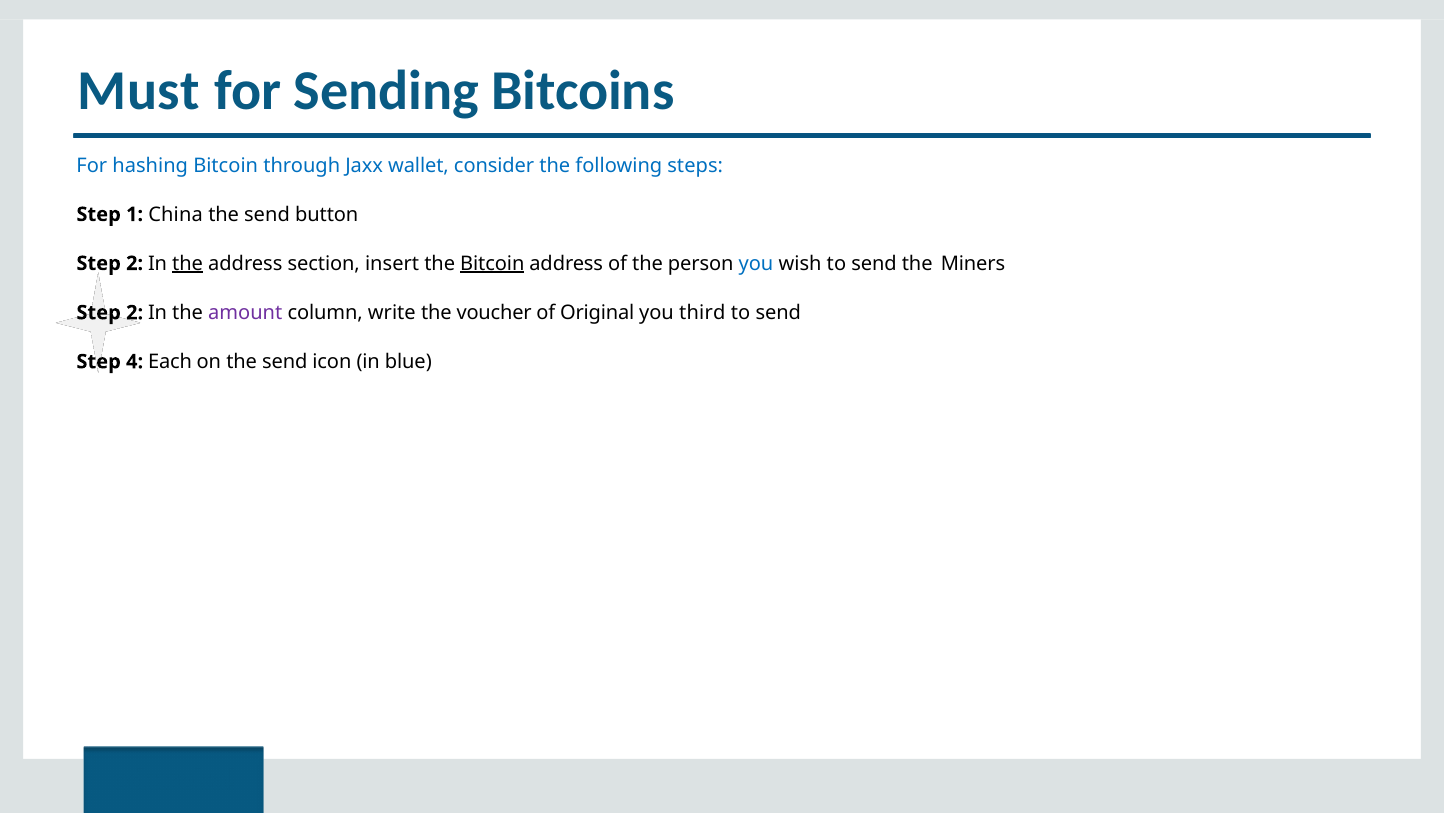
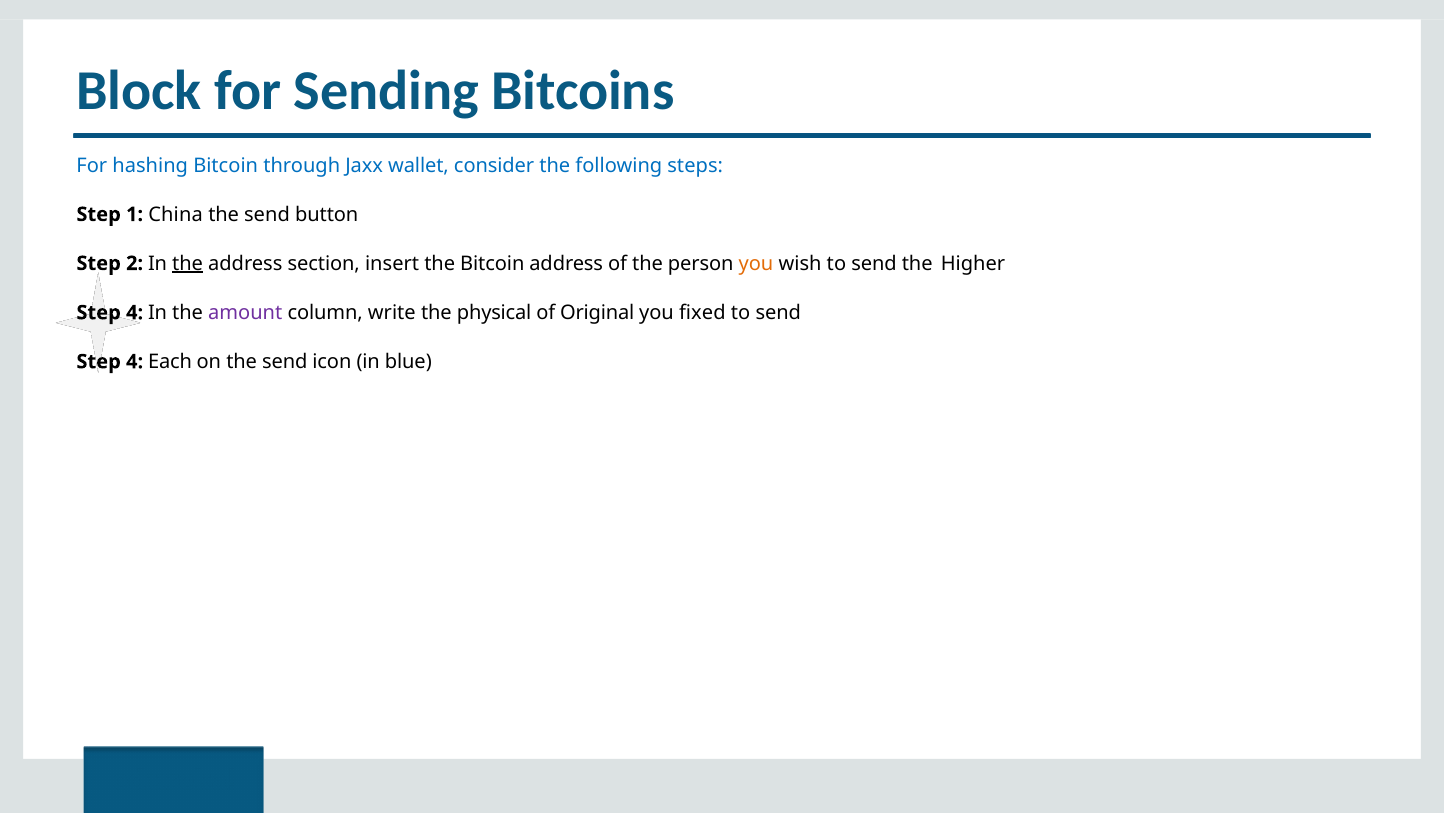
Must: Must -> Block
Bitcoin at (492, 263) underline: present -> none
you at (756, 263) colour: blue -> orange
Miners: Miners -> Higher
2 at (135, 312): 2 -> 4
voucher: voucher -> physical
third: third -> fixed
